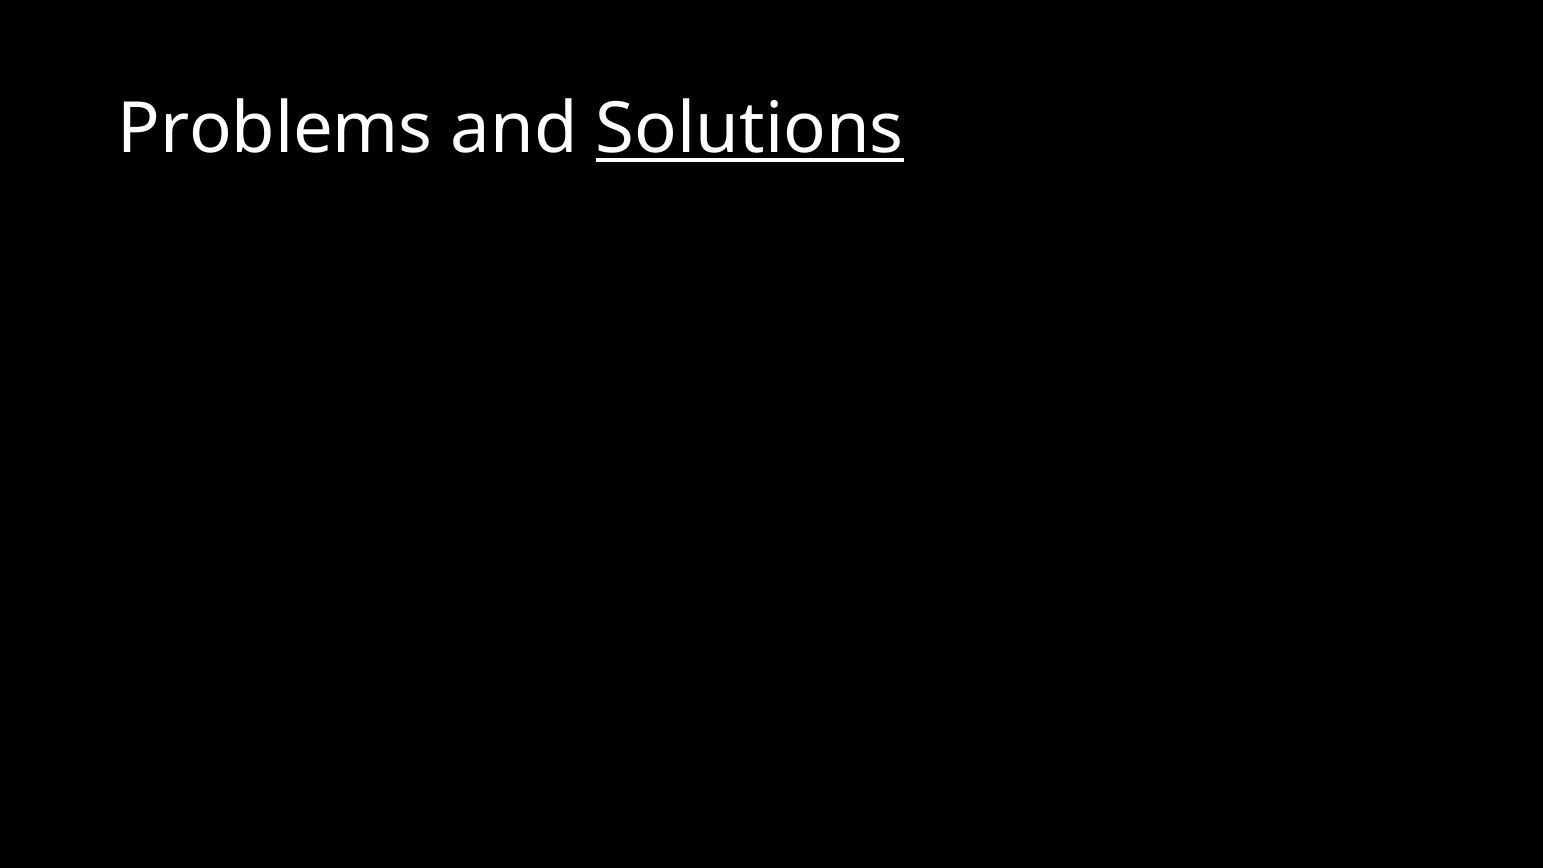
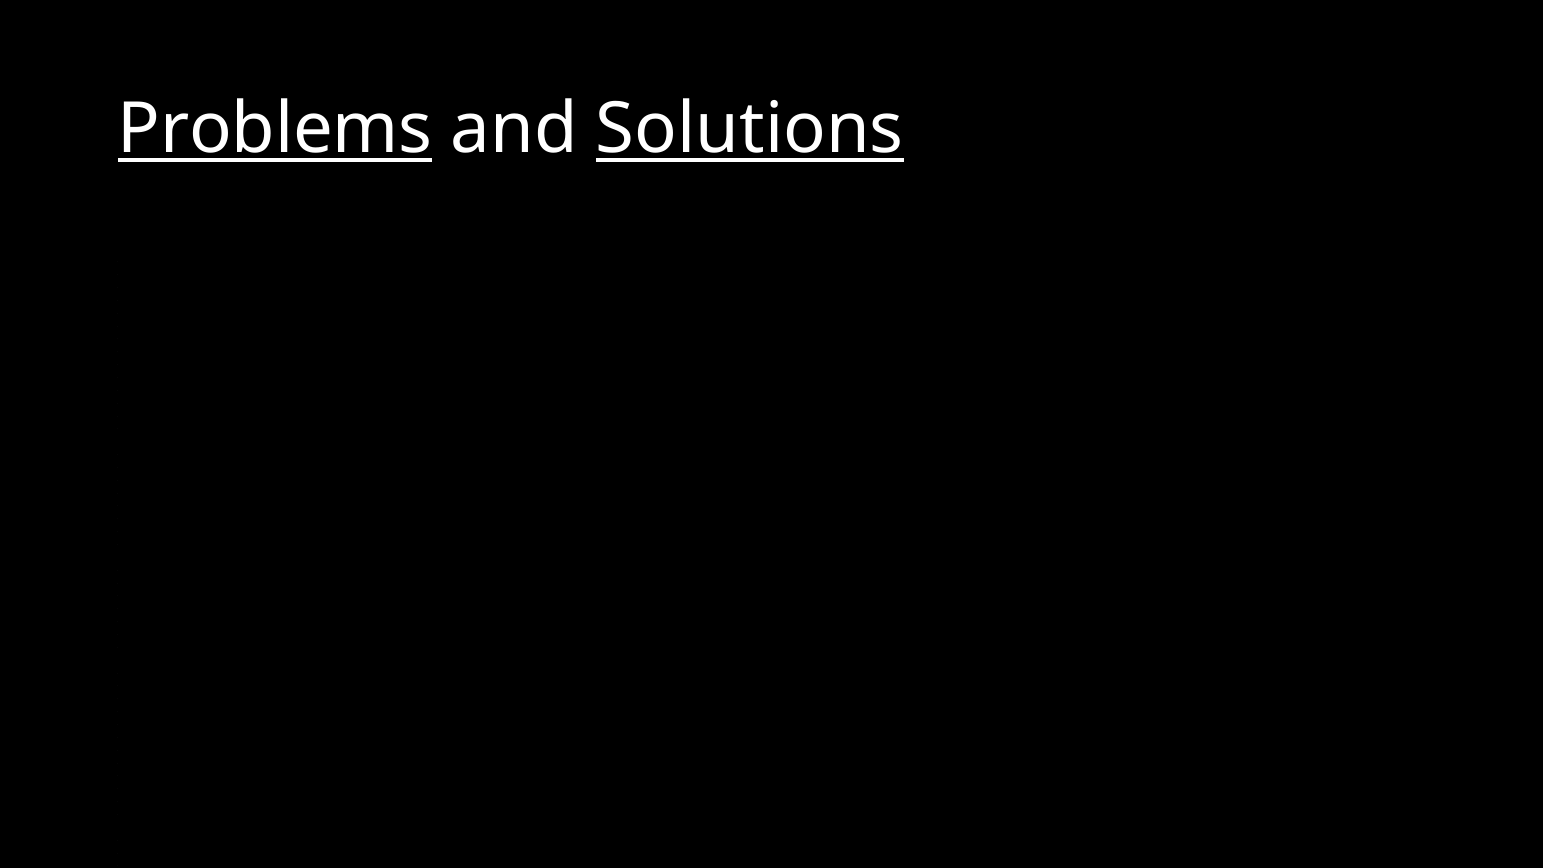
Problems underline: none -> present
